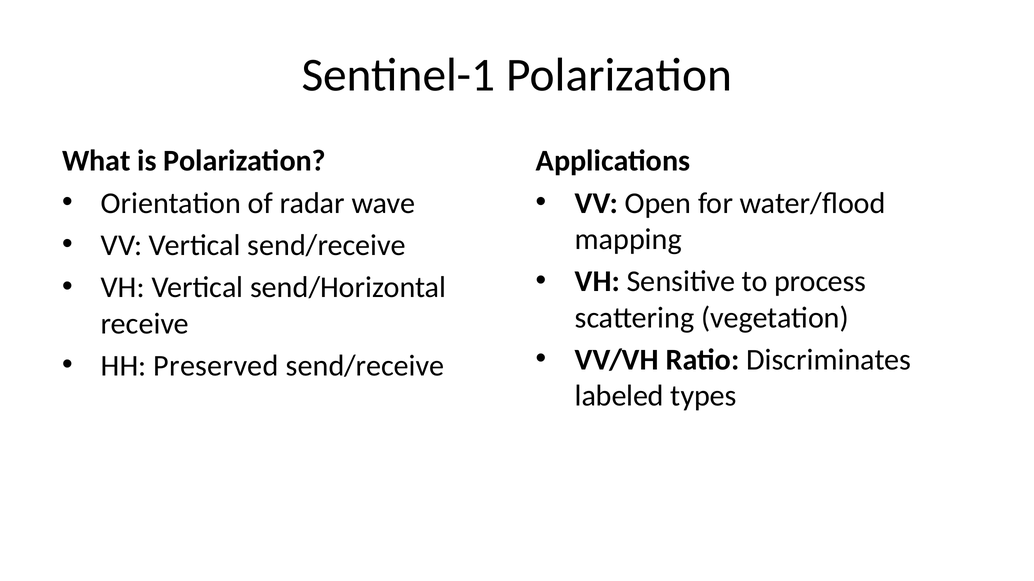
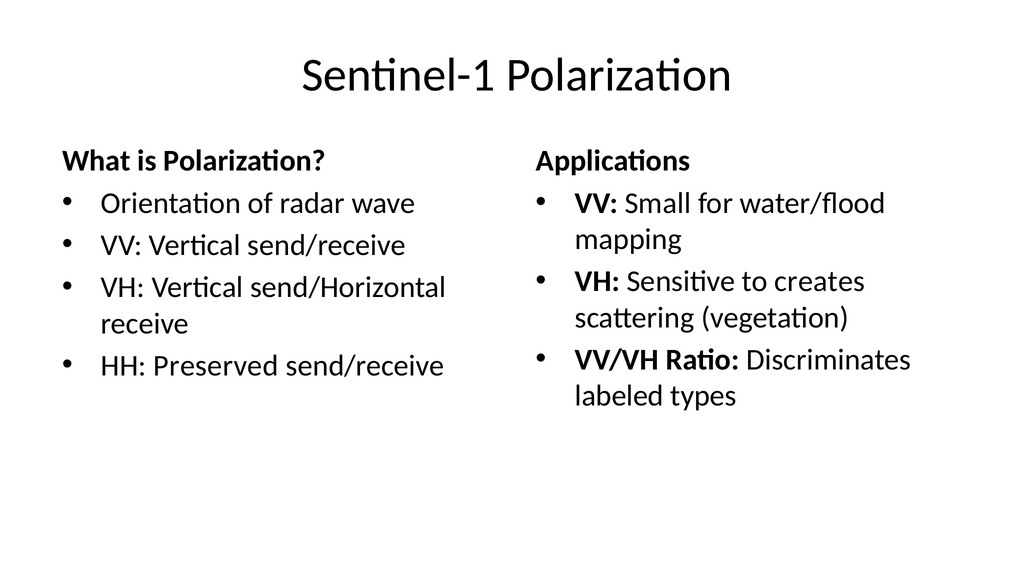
Open: Open -> Small
process: process -> creates
